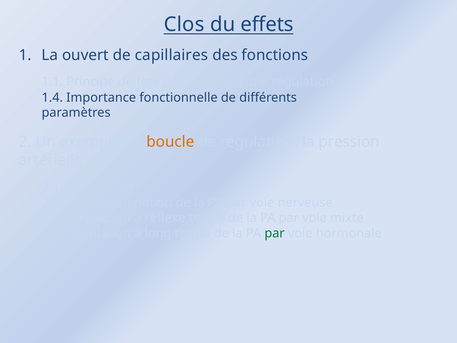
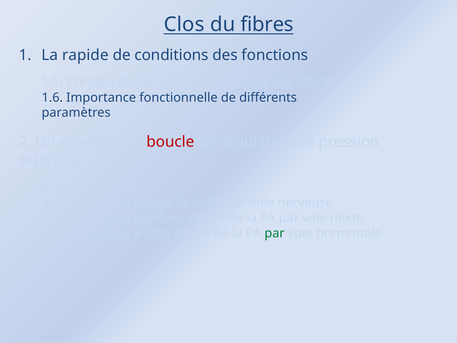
effets: effets -> fibres
ouvert: ouvert -> rapide
capillaires: capillaires -> conditions
1.4: 1.4 -> 1.6
boucle colour: orange -> red
